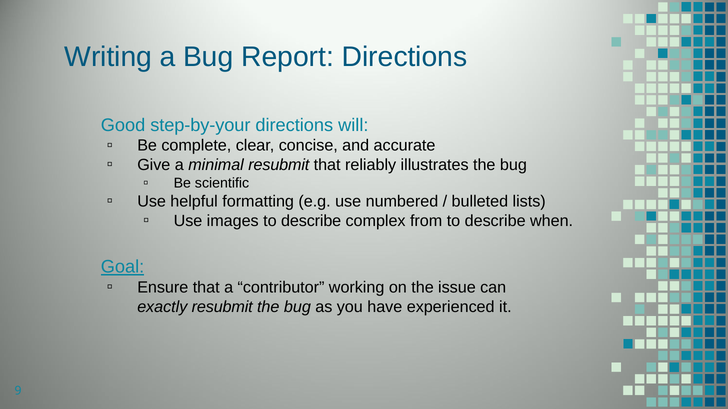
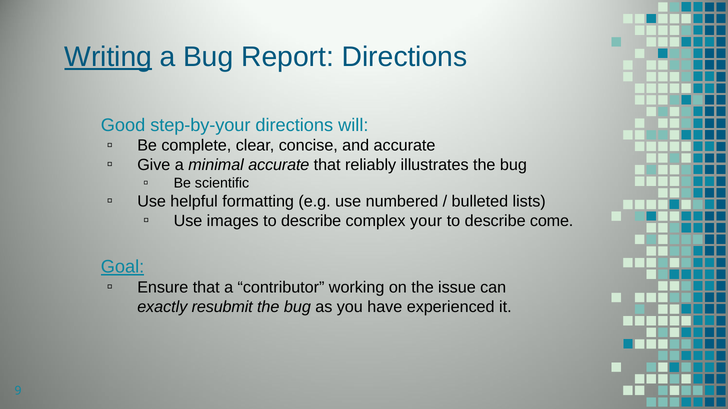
Writing underline: none -> present
minimal resubmit: resubmit -> accurate
from: from -> your
when: when -> come
